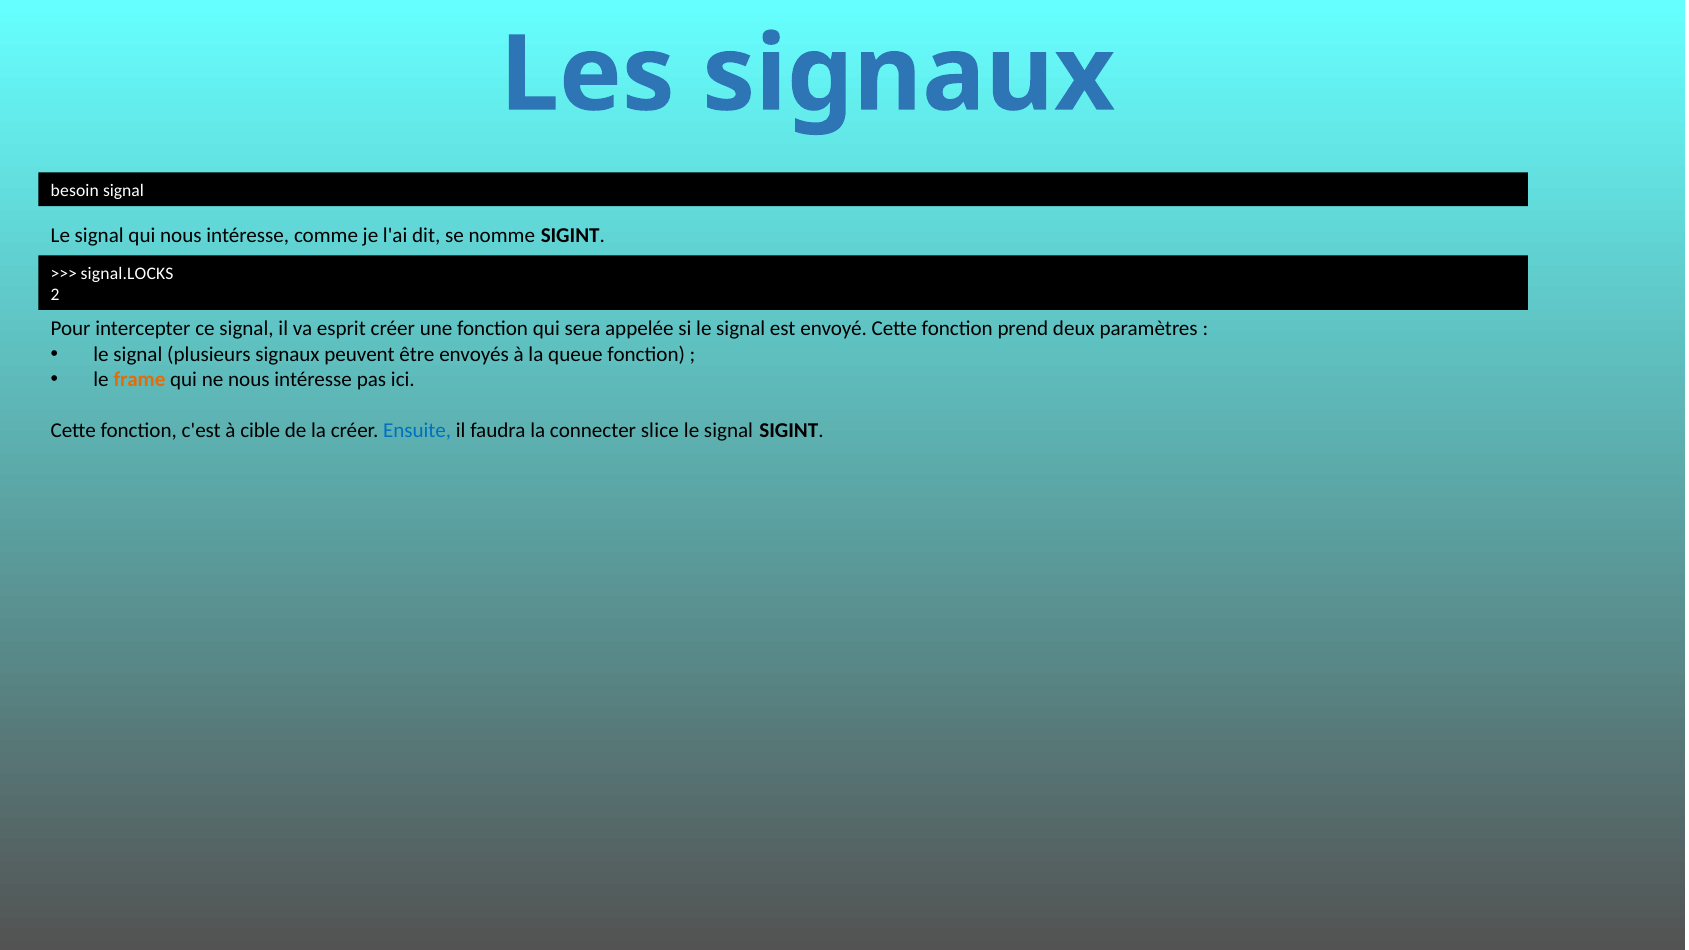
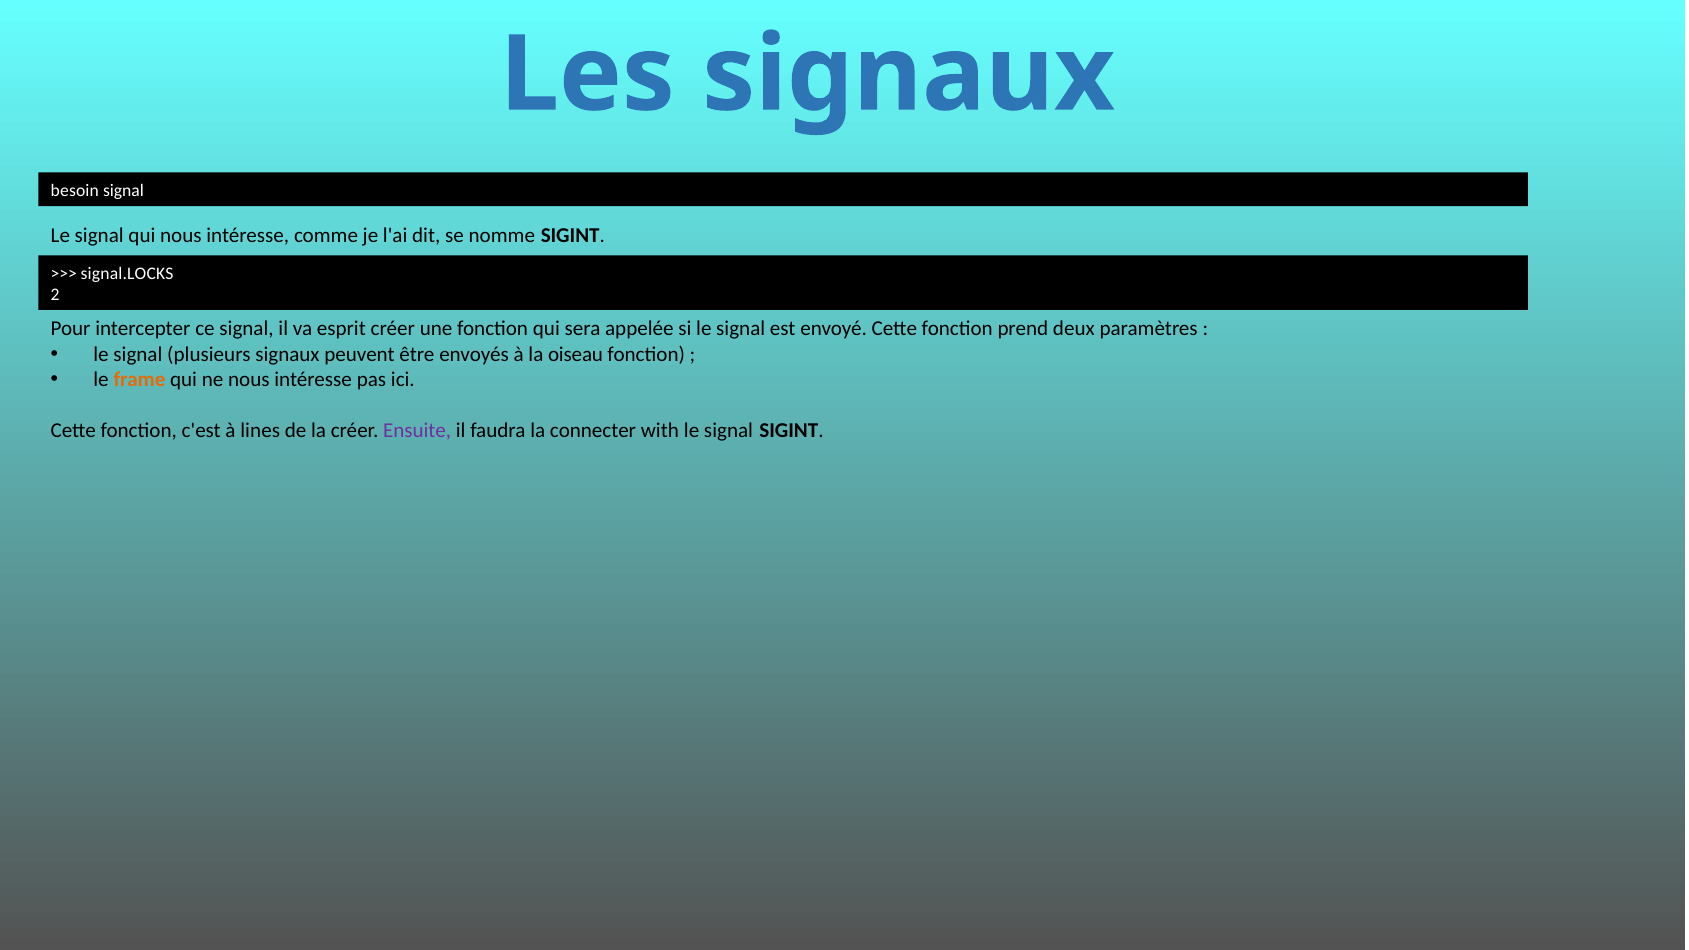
queue: queue -> oiseau
cible: cible -> lines
Ensuite colour: blue -> purple
slice: slice -> with
